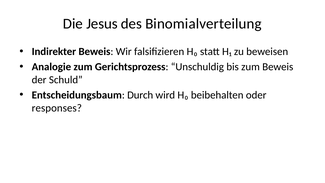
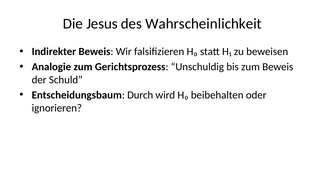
Binomialverteilung: Binomialverteilung -> Wahrscheinlichkeit
responses: responses -> ignorieren
